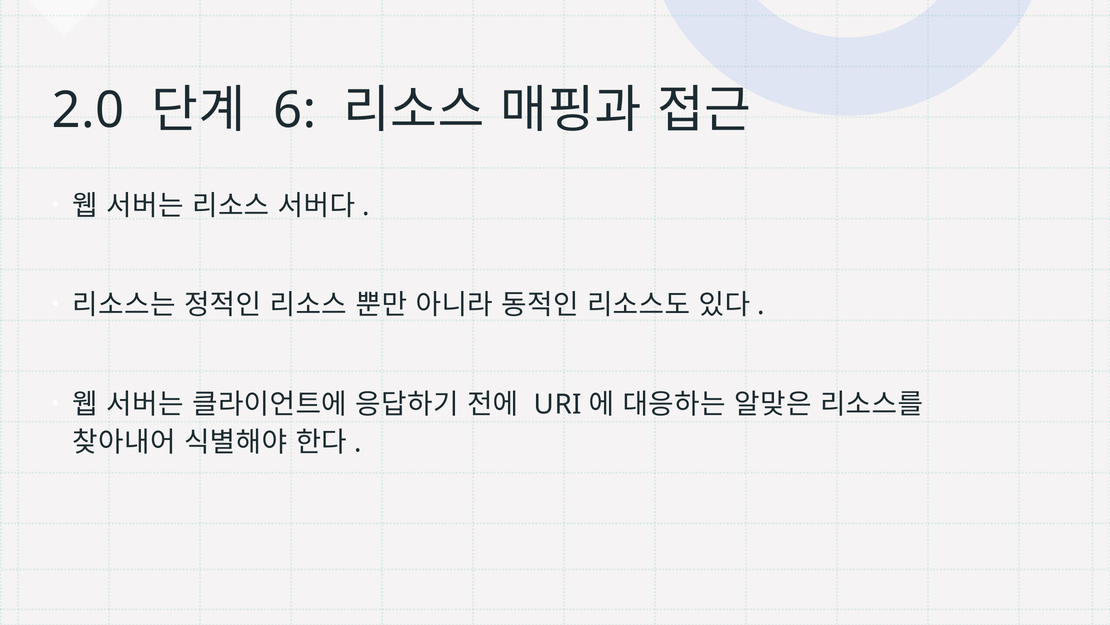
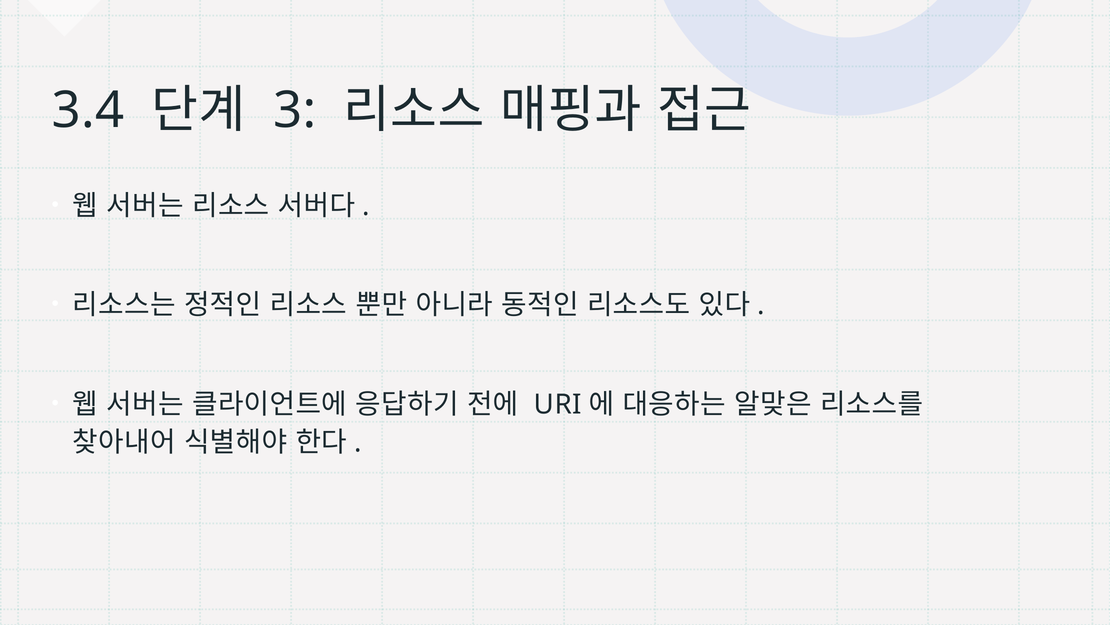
2.0: 2.0 -> 3.4
6: 6 -> 3
